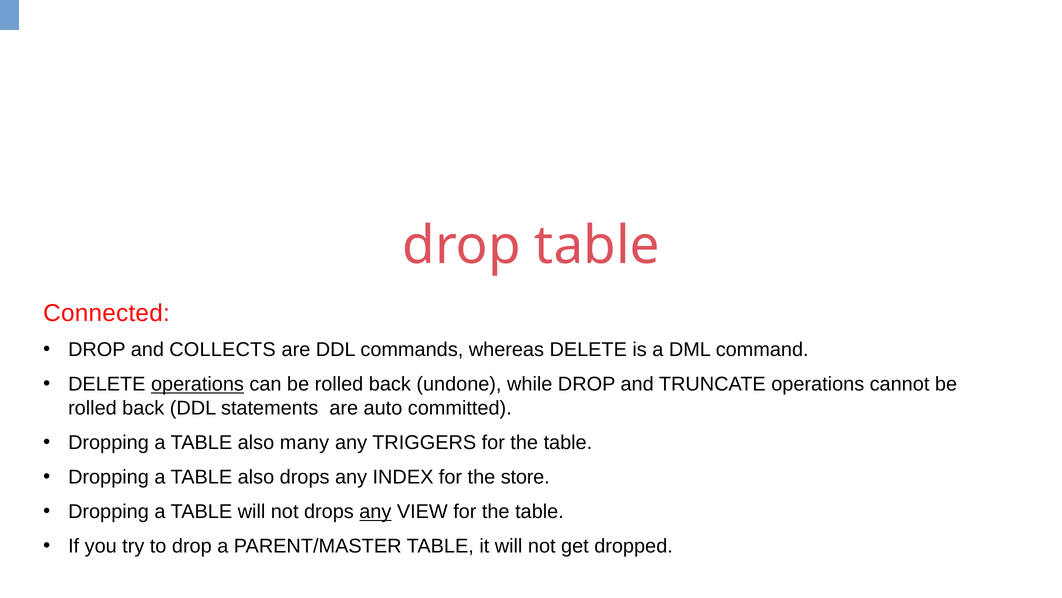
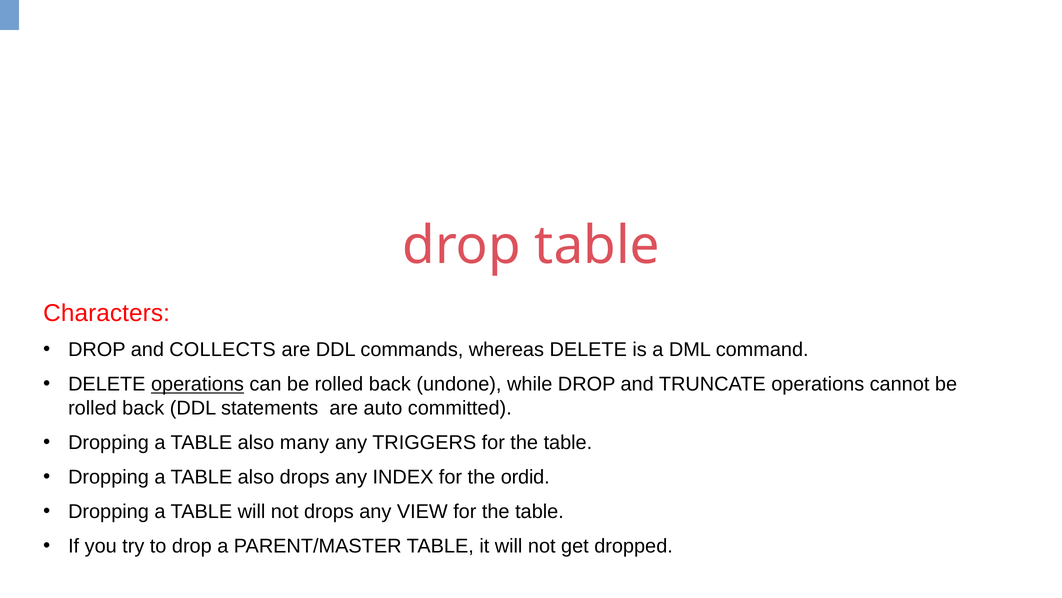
Connected: Connected -> Characters
store: store -> ordid
any at (375, 511) underline: present -> none
